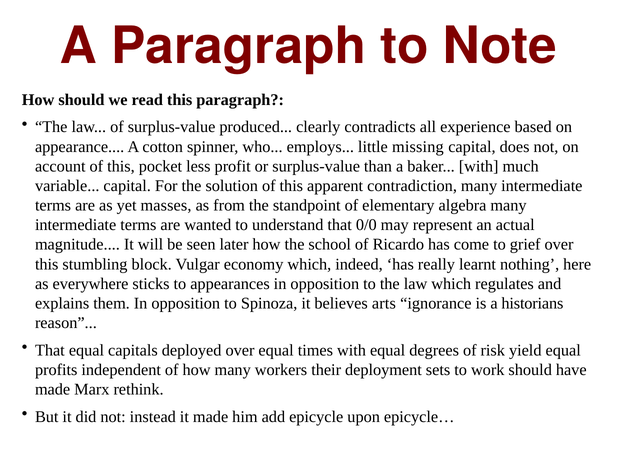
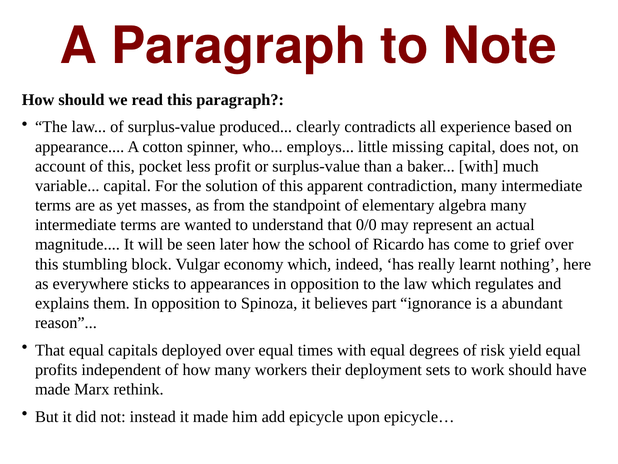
arts: arts -> part
historians: historians -> abundant
